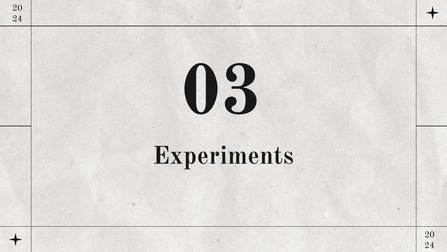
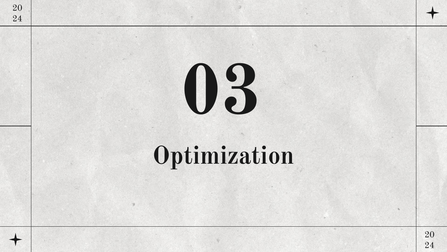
Experiments: Experiments -> Optimization
